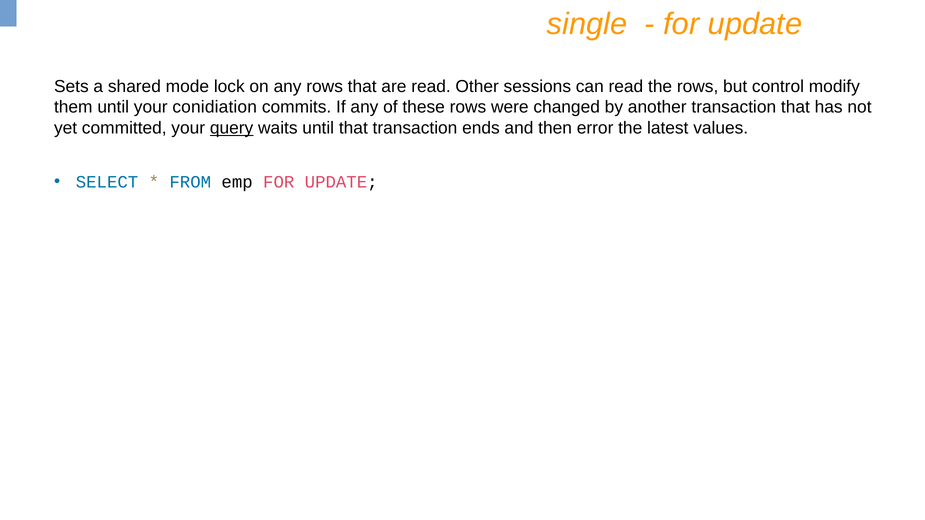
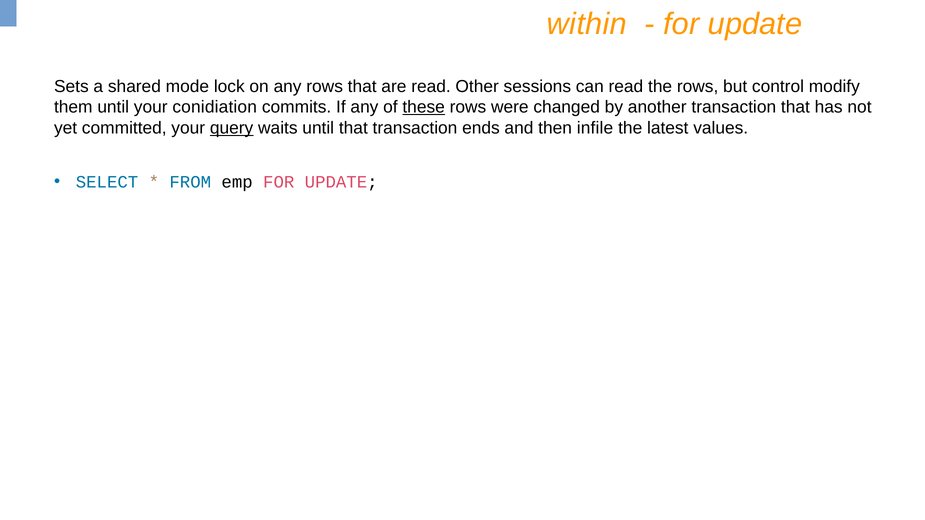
single: single -> within
these underline: none -> present
error: error -> infile
